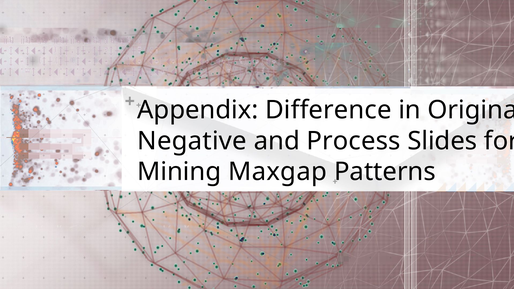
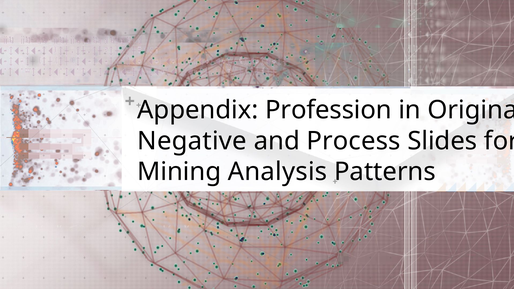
Difference: Difference -> Profession
Maxgap: Maxgap -> Analysis
